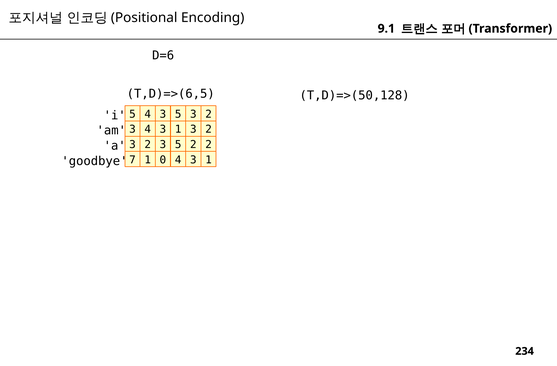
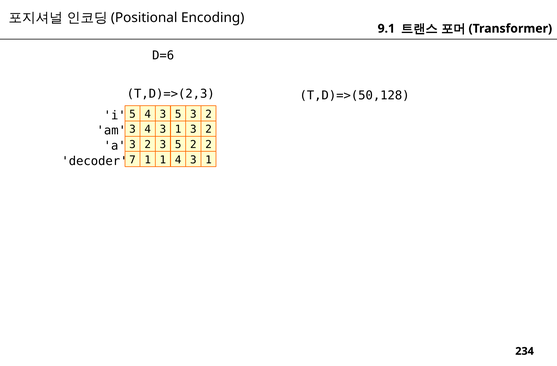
T,D)=>(6,5: T,D)=>(6,5 -> T,D)=>(2,3
1 0: 0 -> 1
goodbye: goodbye -> decoder
